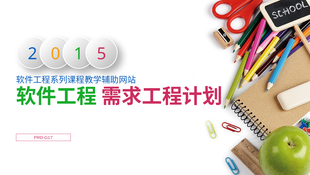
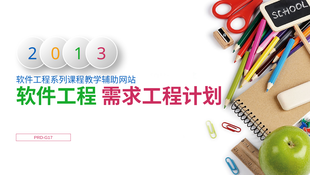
5: 5 -> 3
